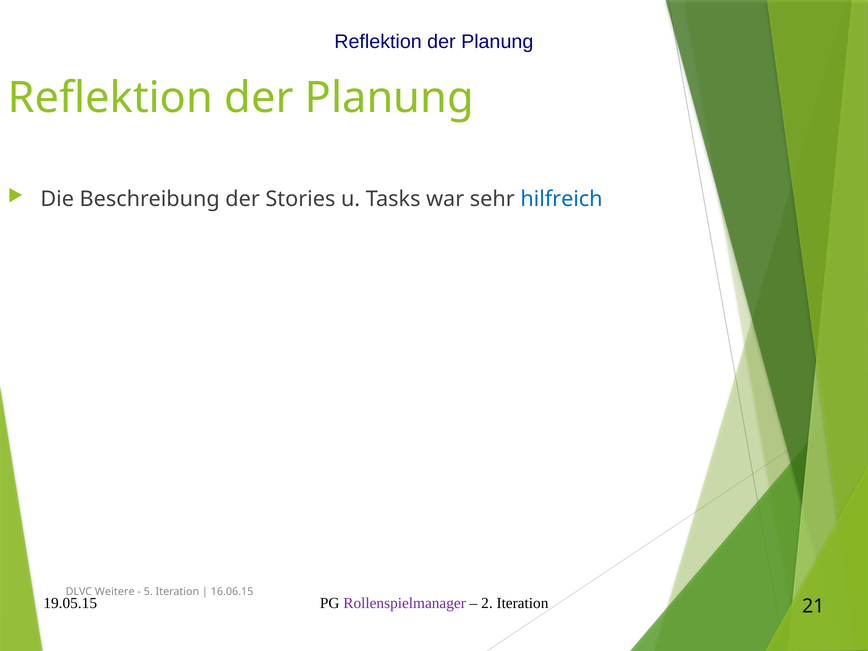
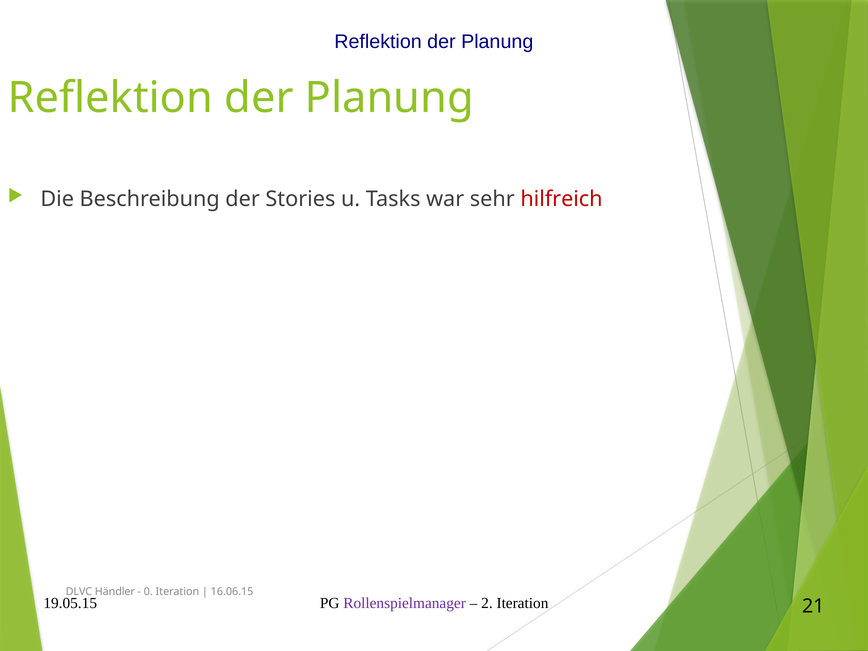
hilfreich colour: blue -> red
Weitere: Weitere -> Händler
5: 5 -> 0
